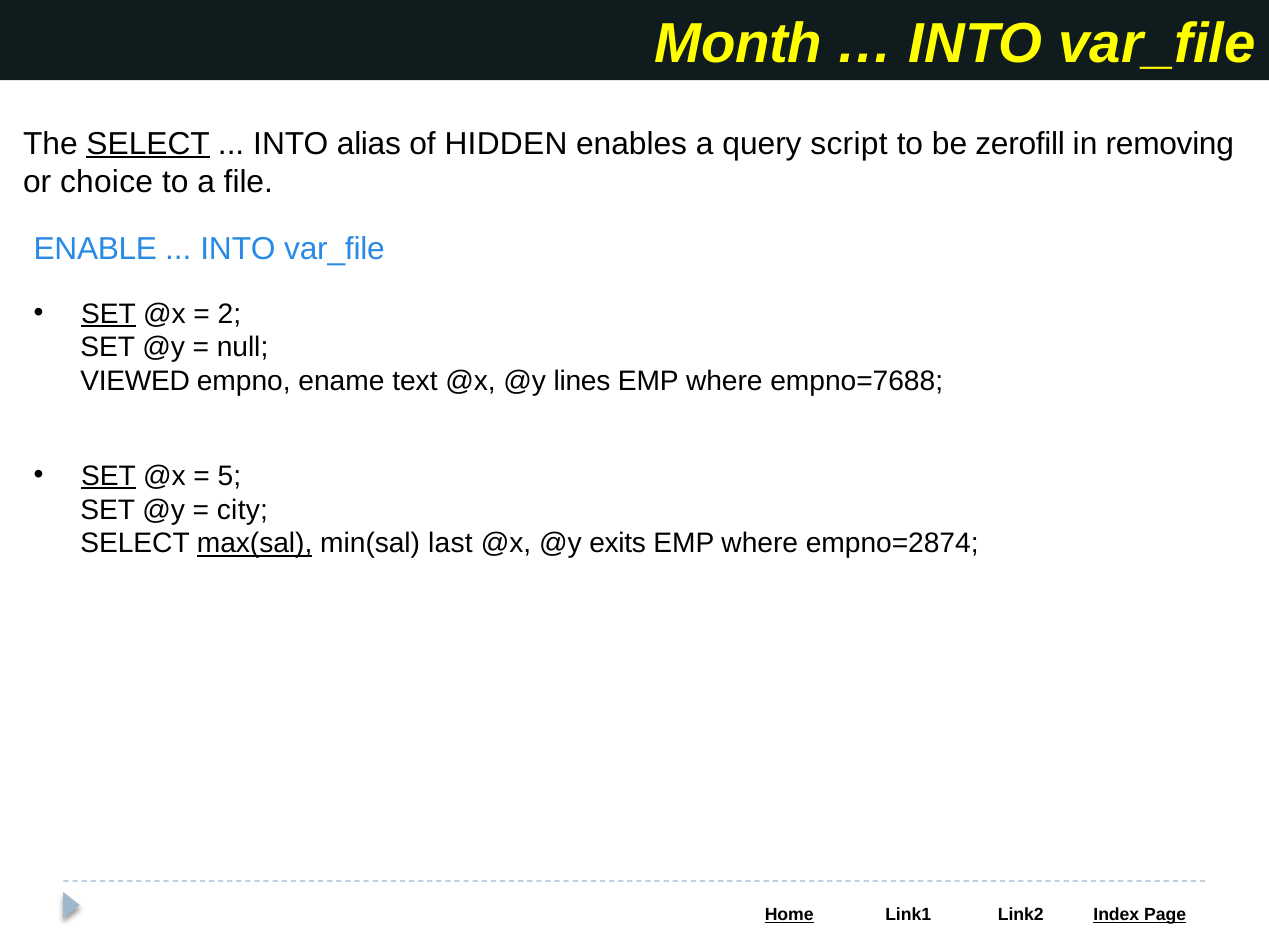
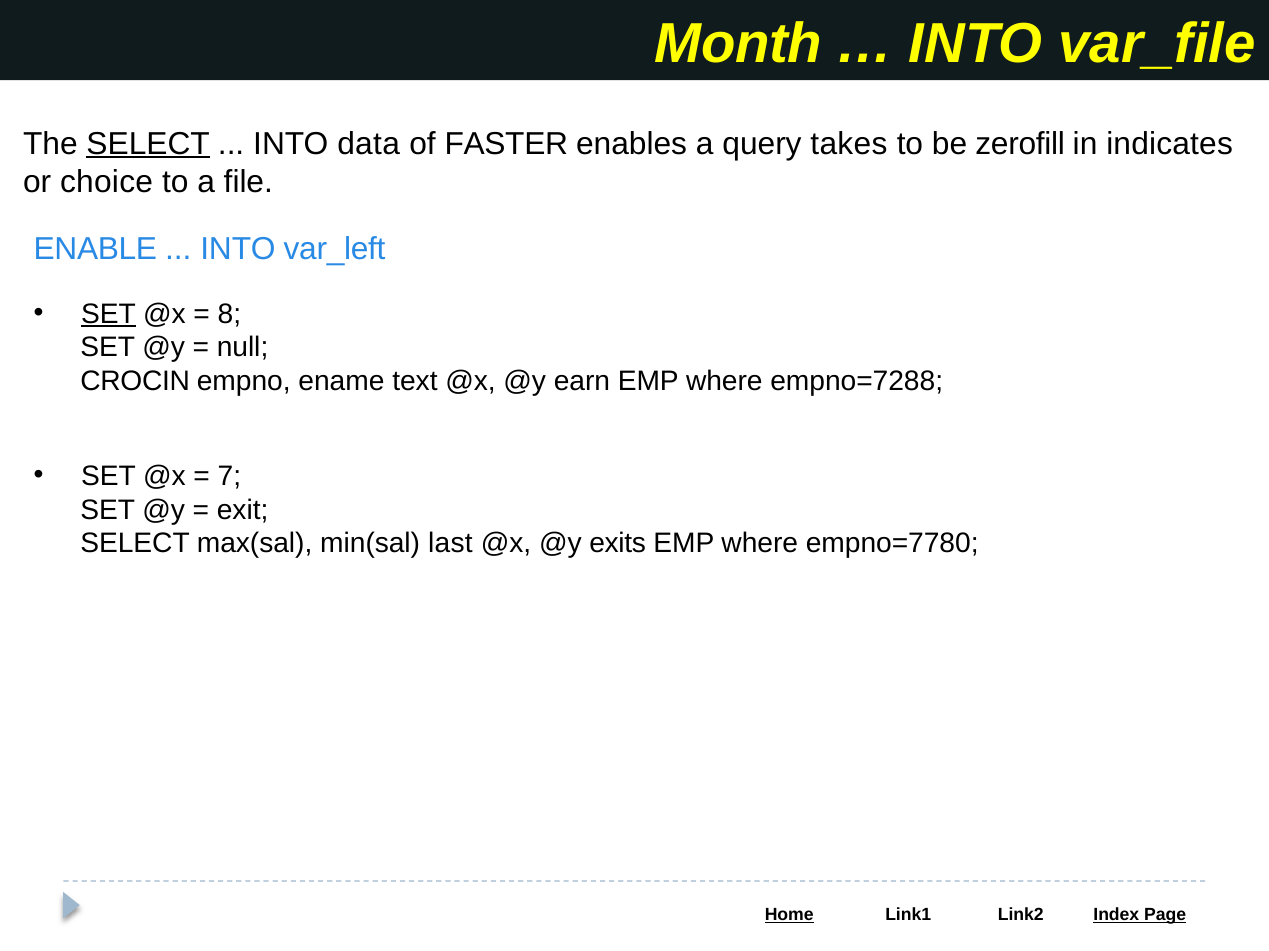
alias: alias -> data
HIDDEN: HIDDEN -> FASTER
script: script -> takes
removing: removing -> indicates
var_file at (334, 249): var_file -> var_left
2: 2 -> 8
VIEWED: VIEWED -> CROCIN
lines: lines -> earn
empno=7688: empno=7688 -> empno=7288
SET at (109, 476) underline: present -> none
5: 5 -> 7
city: city -> exit
max(sal underline: present -> none
empno=2874: empno=2874 -> empno=7780
